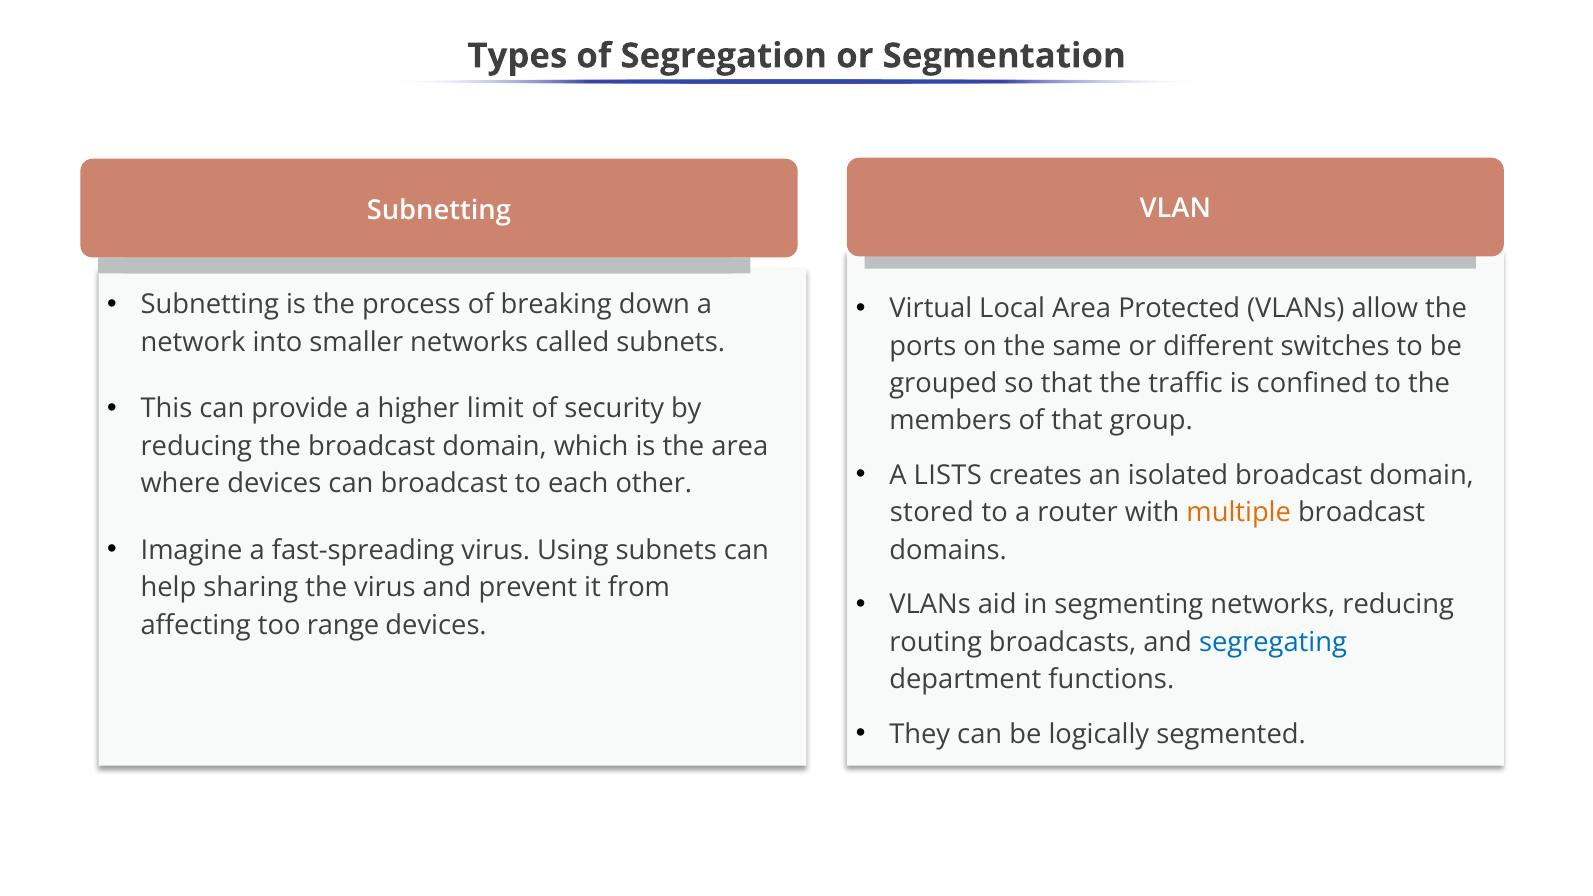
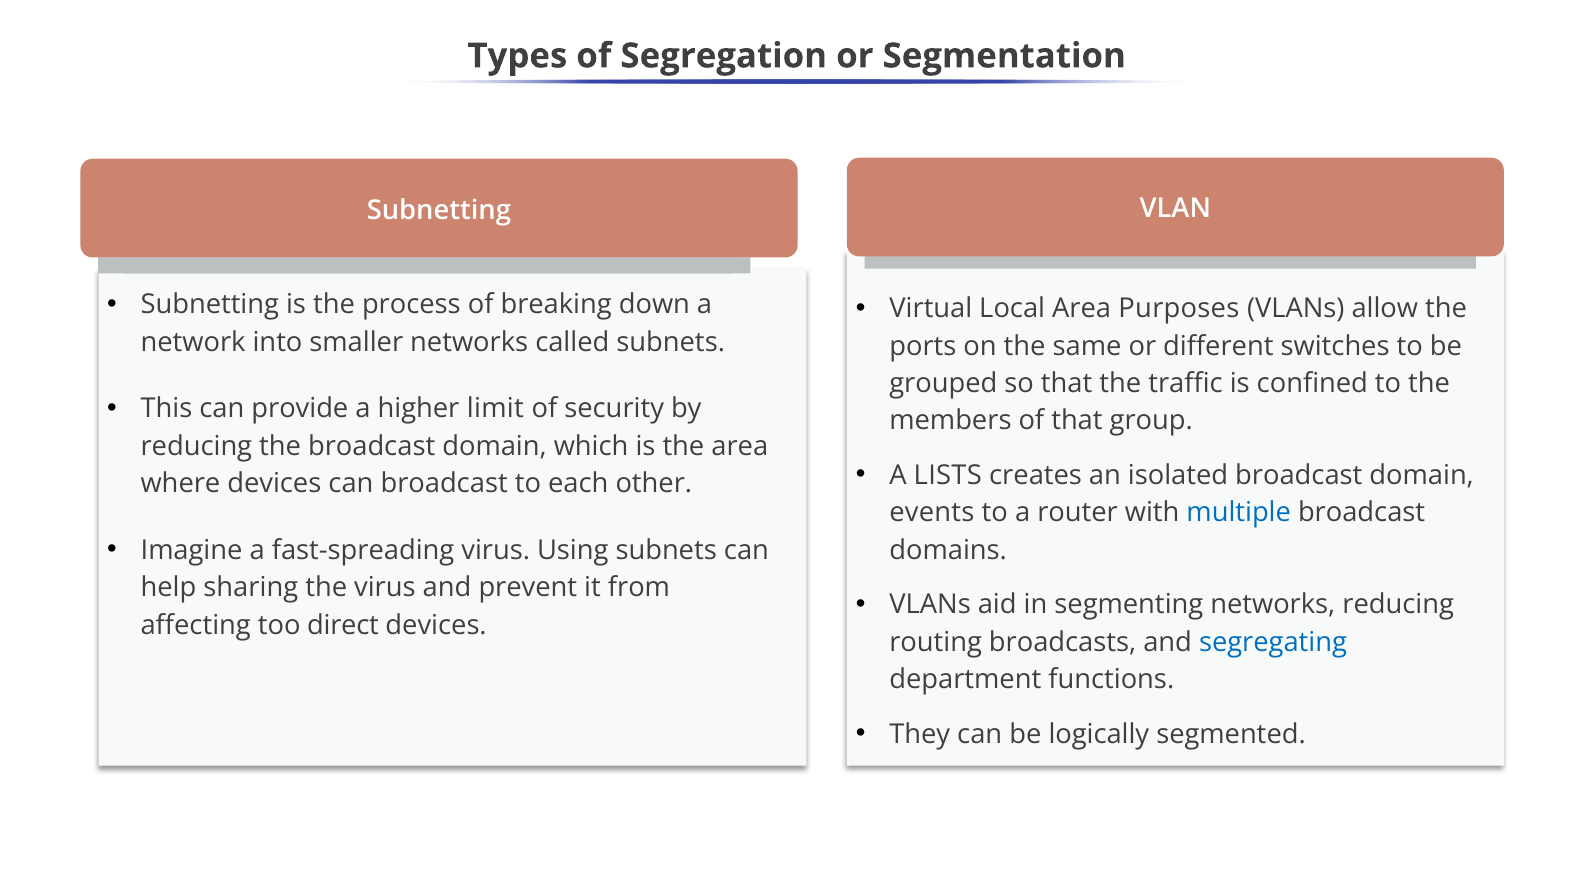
Protected: Protected -> Purposes
stored: stored -> events
multiple colour: orange -> blue
range: range -> direct
